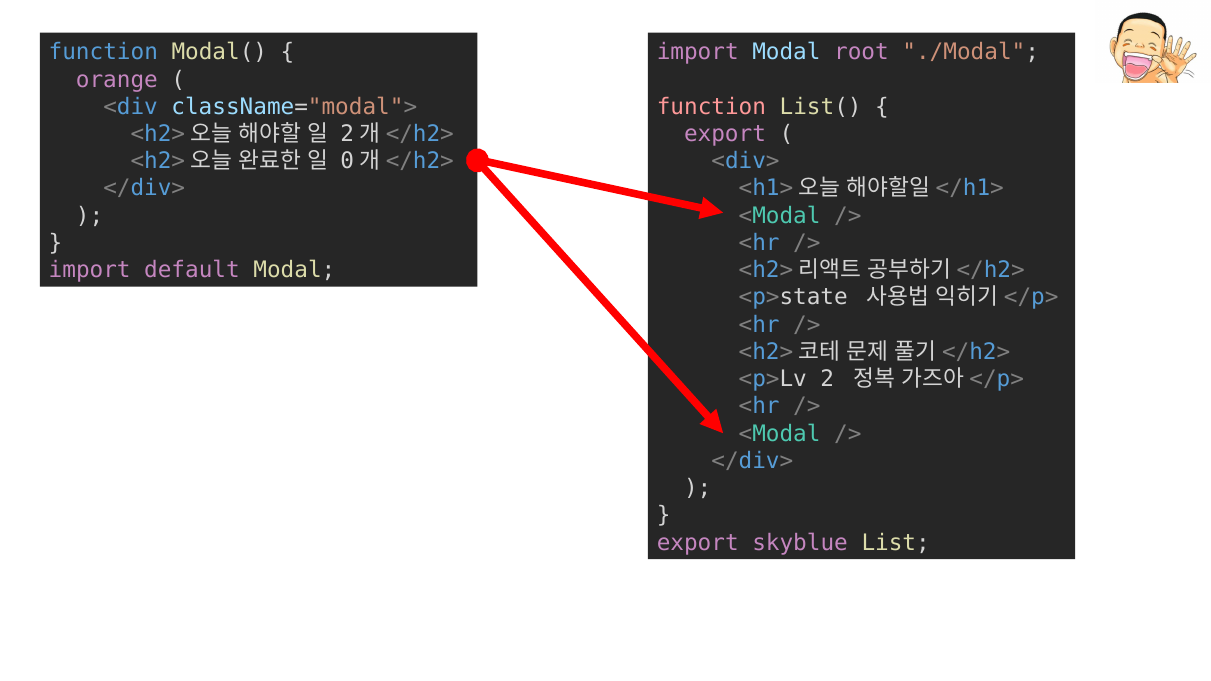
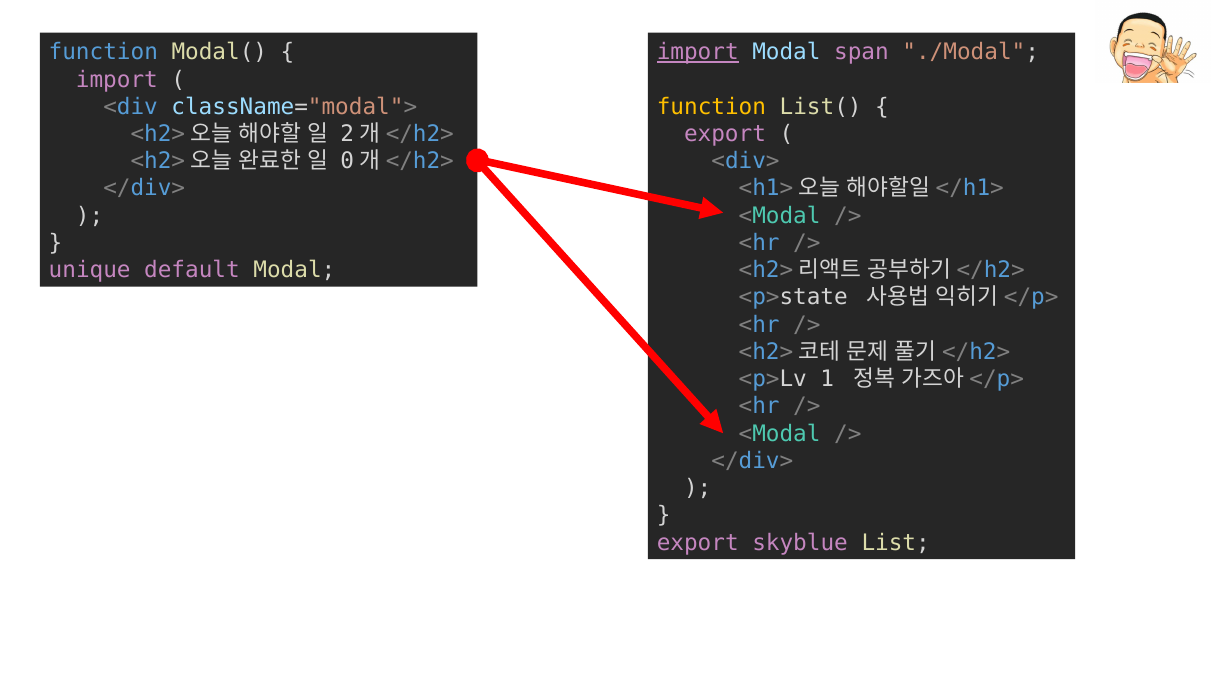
import at (698, 52) underline: none -> present
root: root -> span
orange at (117, 80): orange -> import
function at (711, 107) colour: pink -> yellow
import at (90, 270): import -> unique
2: 2 -> 1
